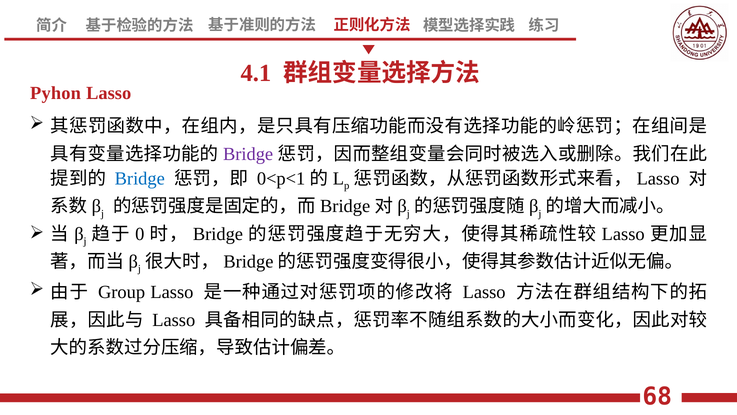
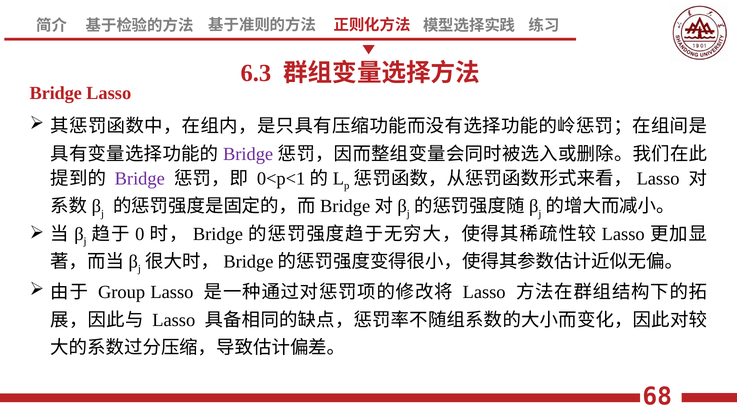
4.1: 4.1 -> 6.3
Pyhon at (56, 93): Pyhon -> Bridge
Bridge at (140, 178) colour: blue -> purple
